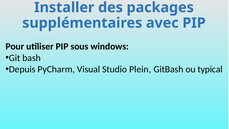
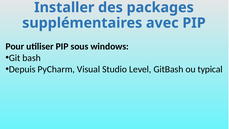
Plein: Plein -> Level
